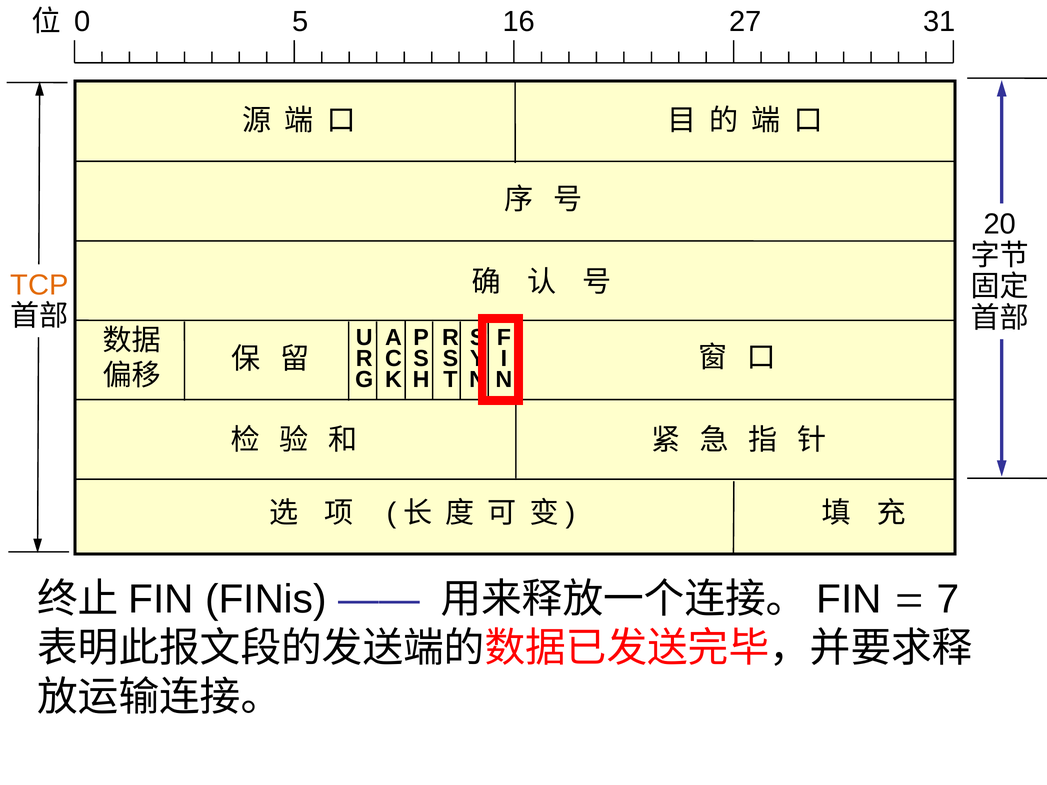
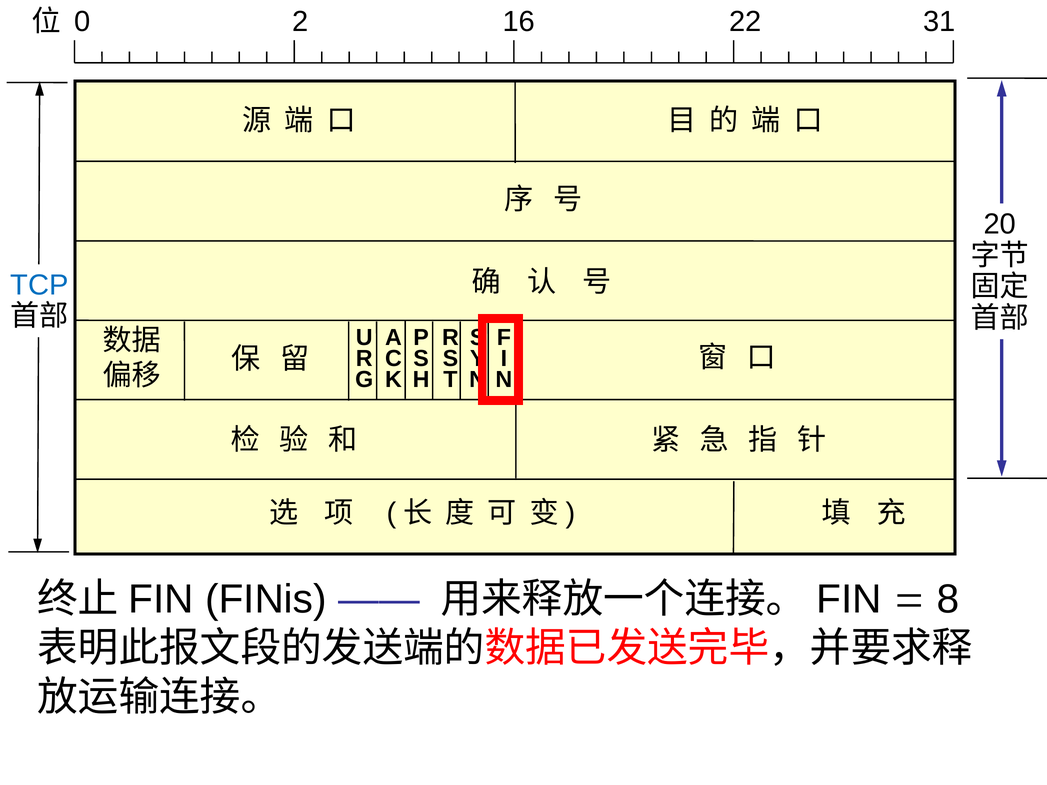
5: 5 -> 2
27: 27 -> 22
TCP colour: orange -> blue
7: 7 -> 8
